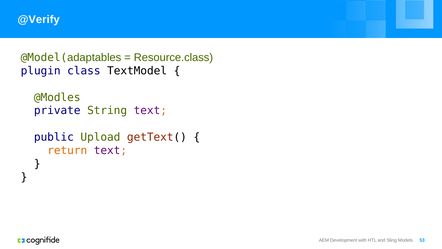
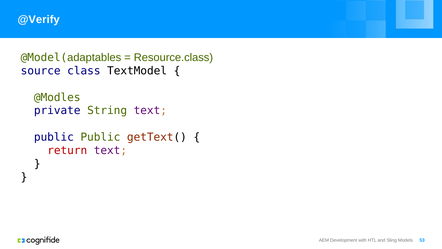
plugin: plugin -> source
public Upload: Upload -> Public
return colour: orange -> red
